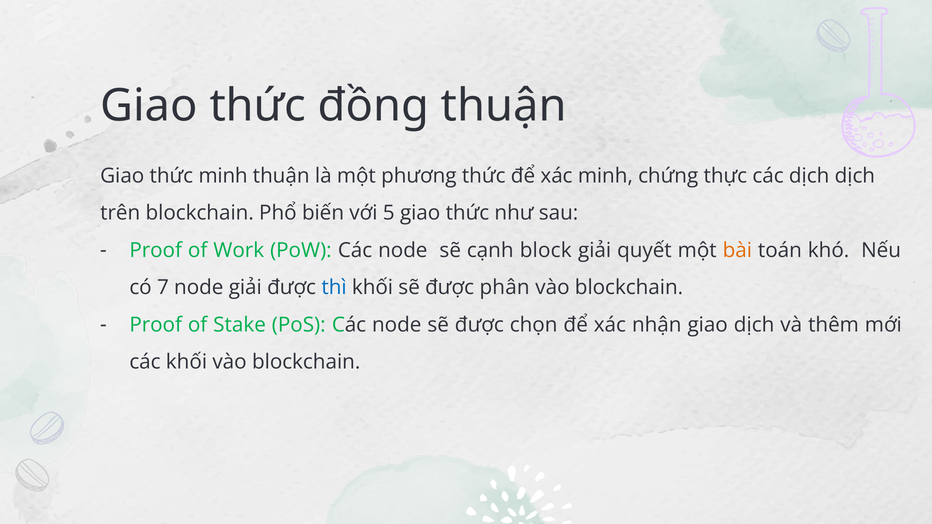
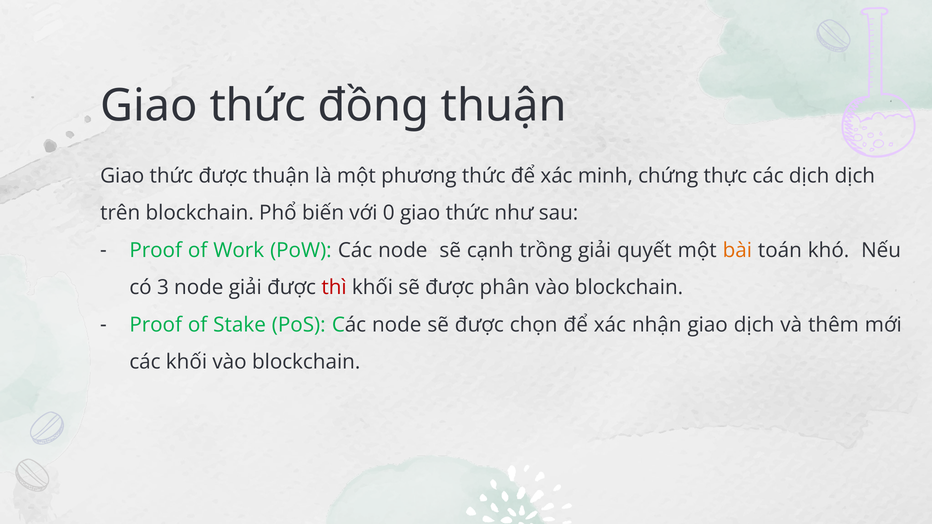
thức minh: minh -> được
5: 5 -> 0
block: block -> trồng
7: 7 -> 3
thì colour: blue -> red
